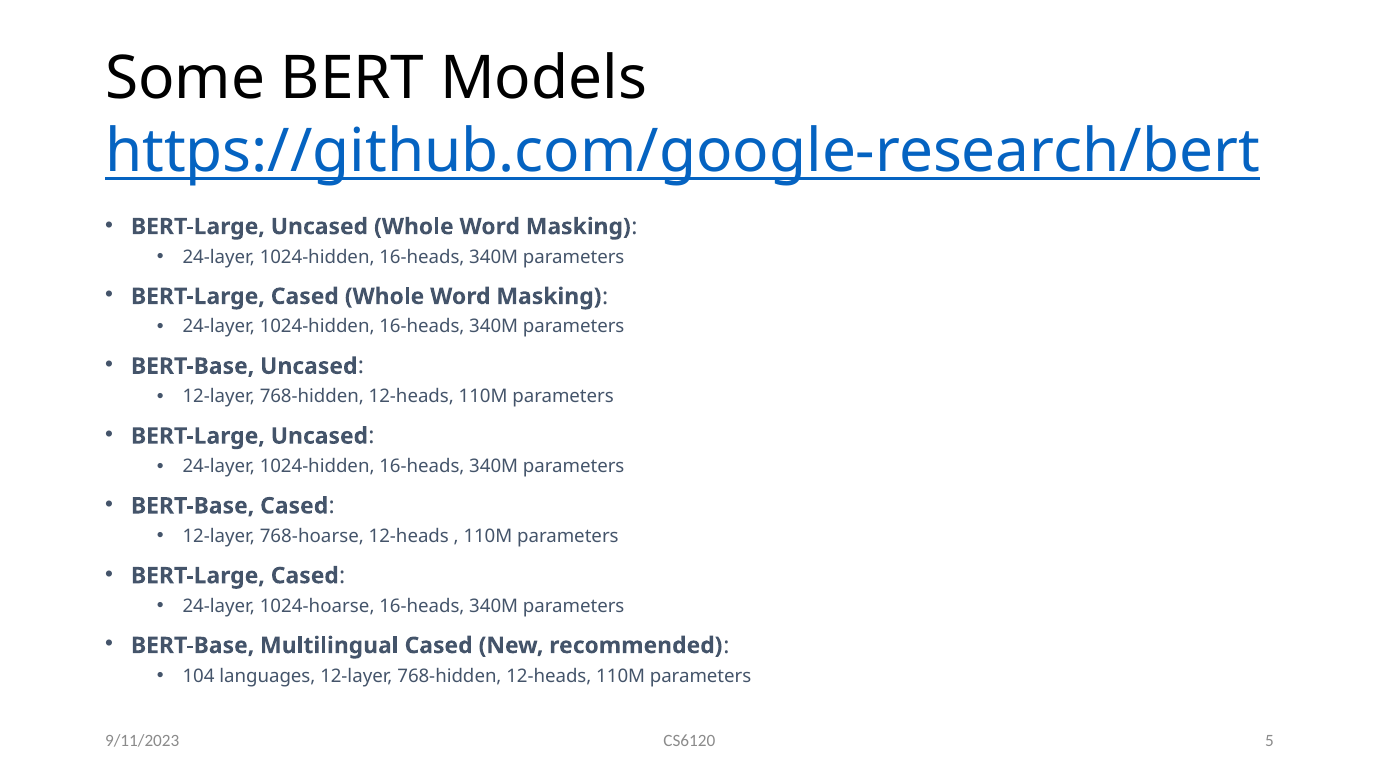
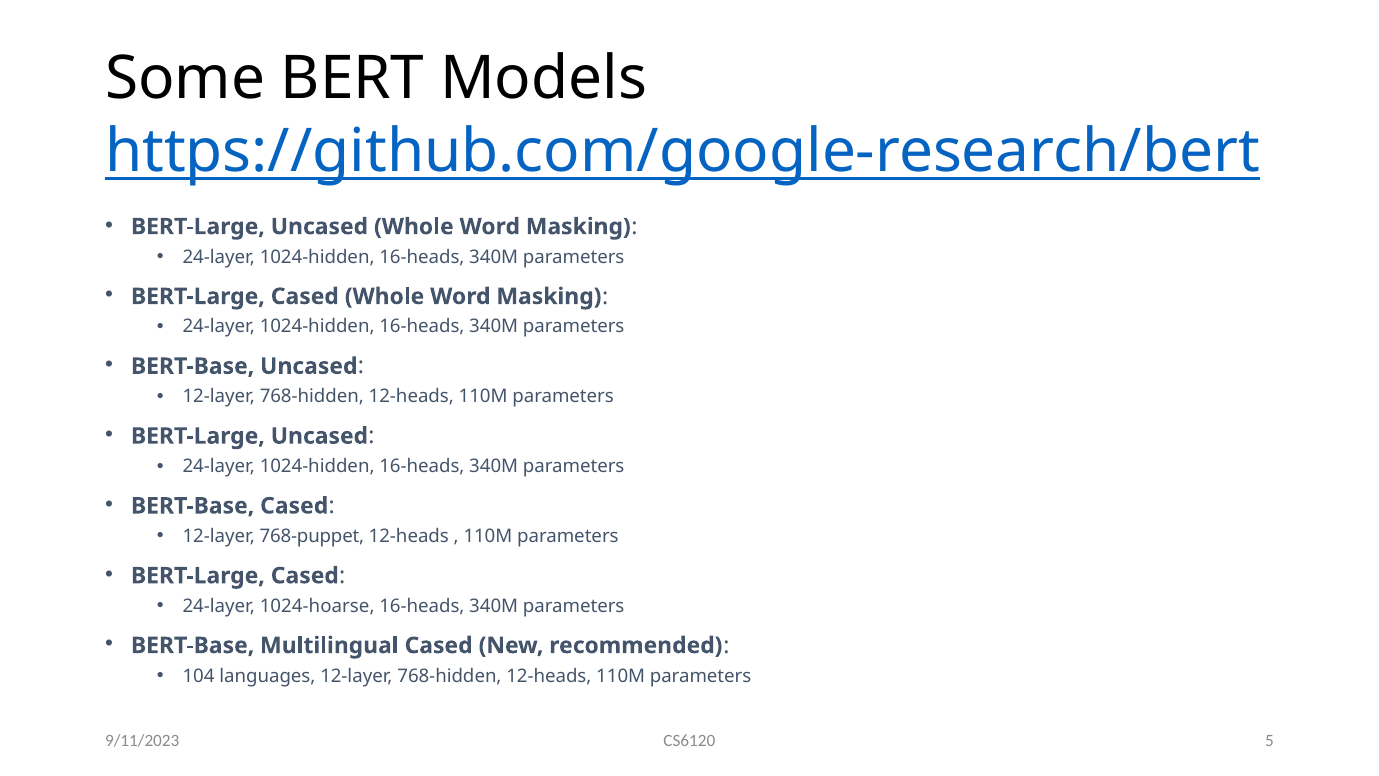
768-hoarse: 768-hoarse -> 768-puppet
